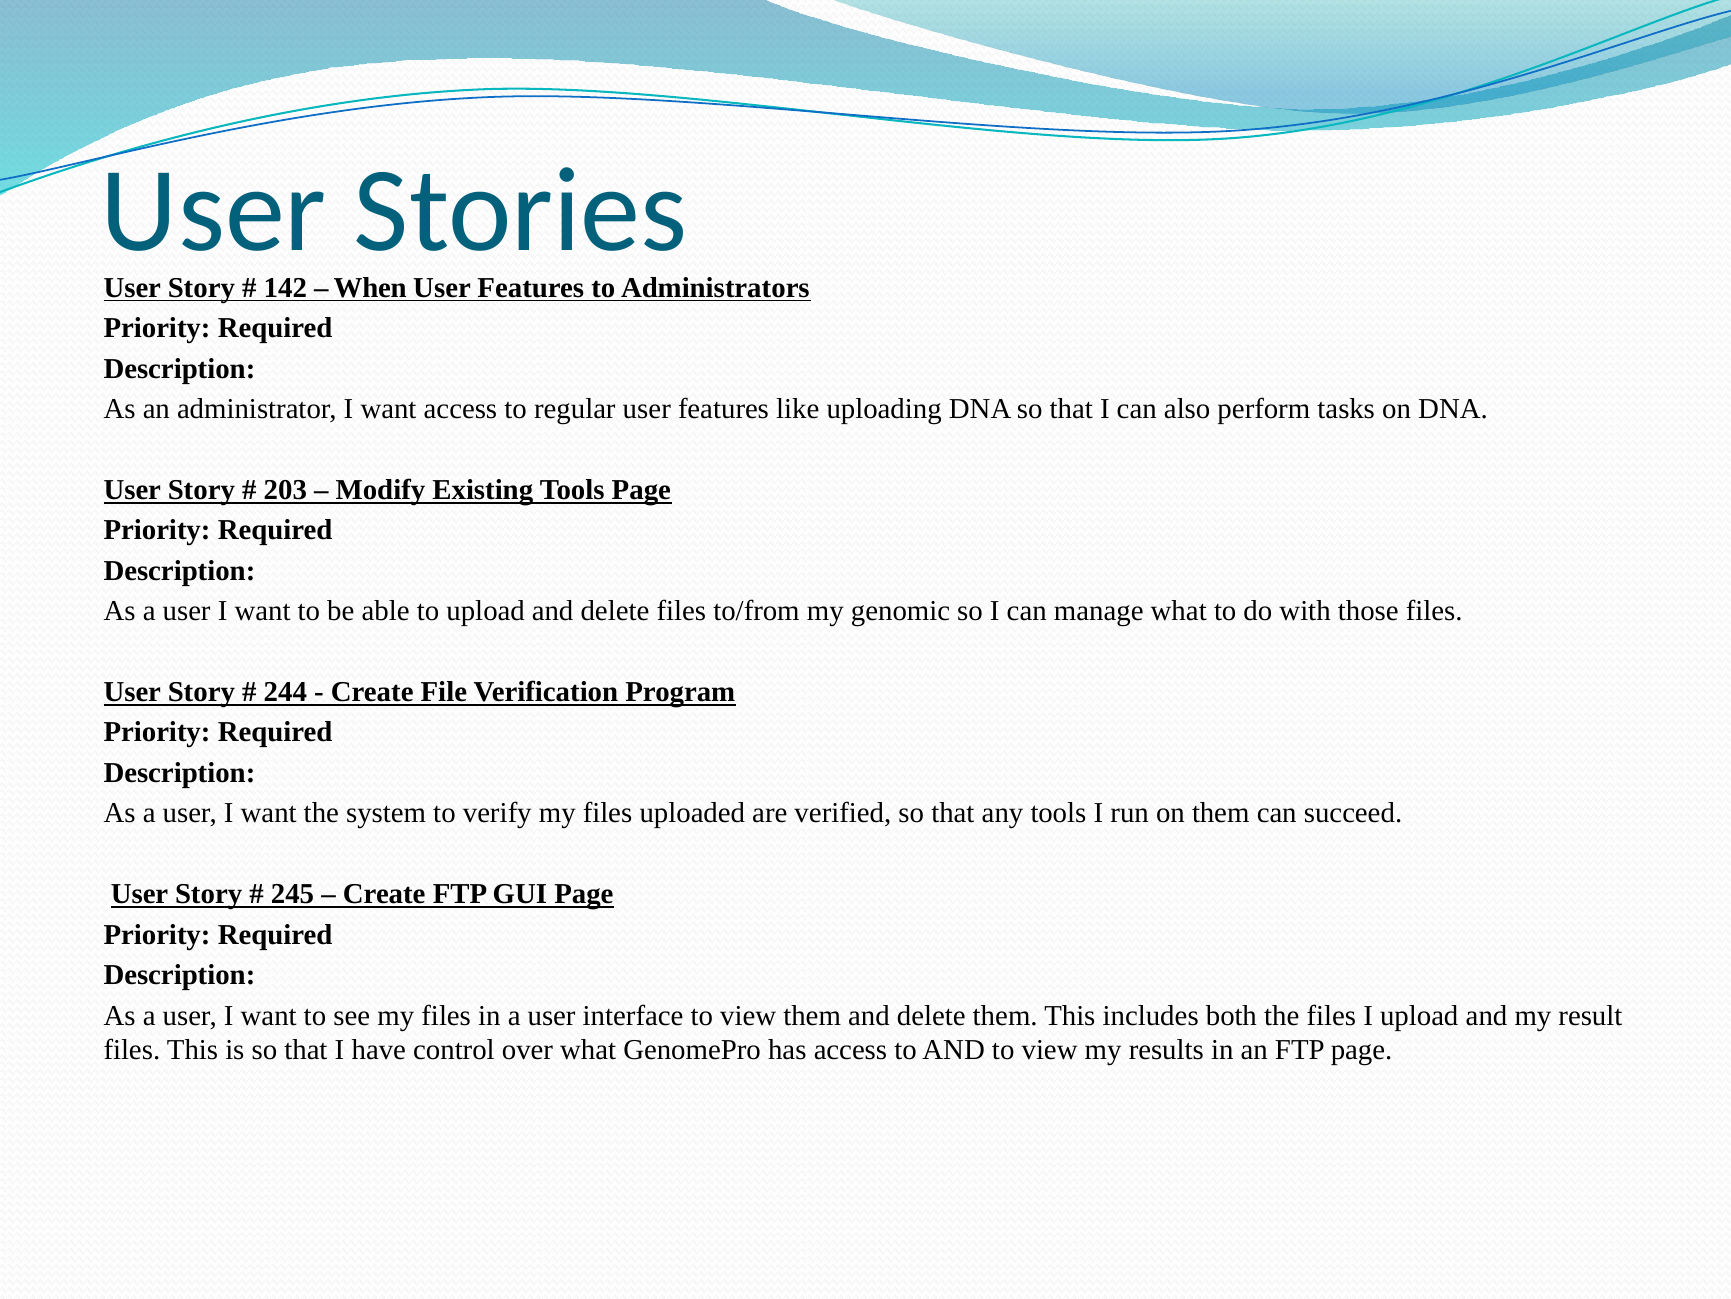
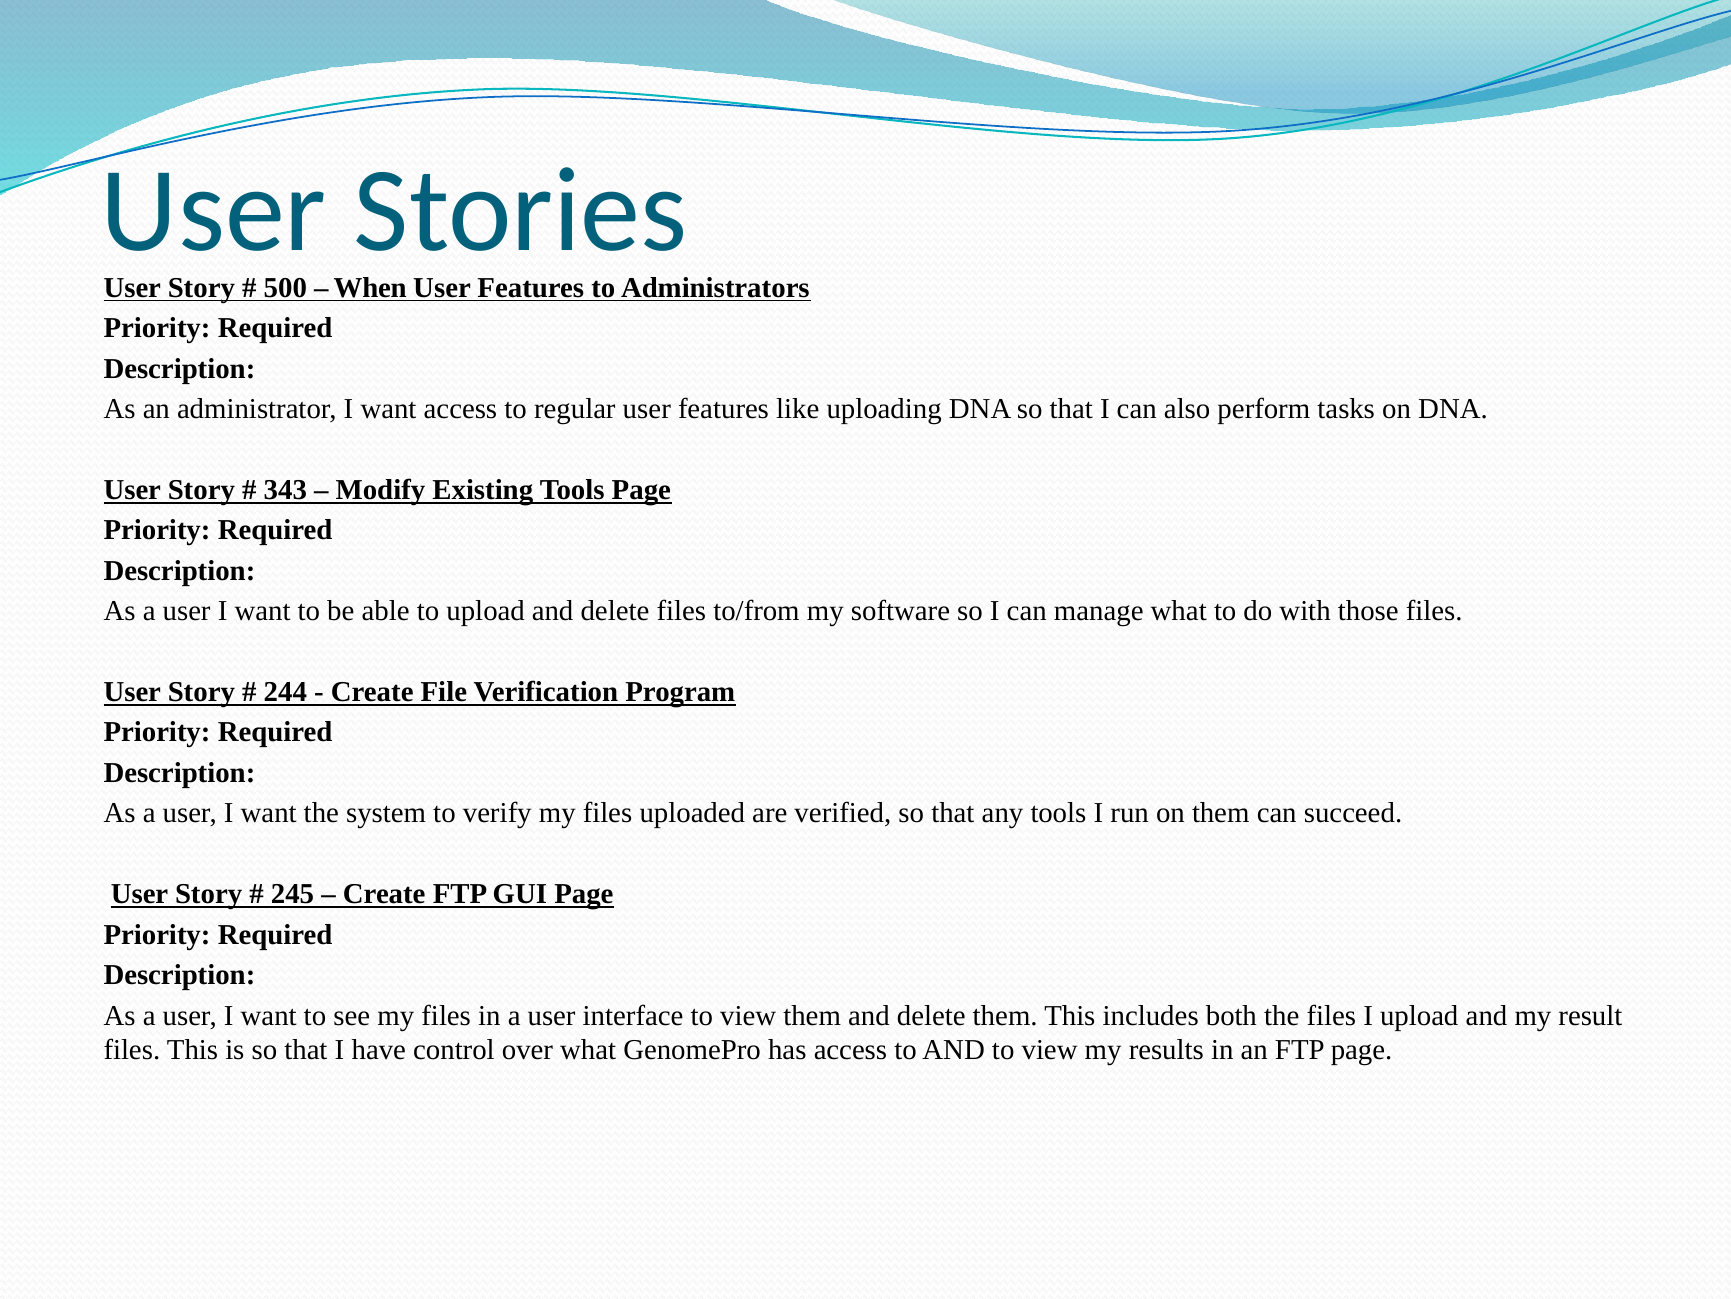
142: 142 -> 500
203: 203 -> 343
genomic: genomic -> software
